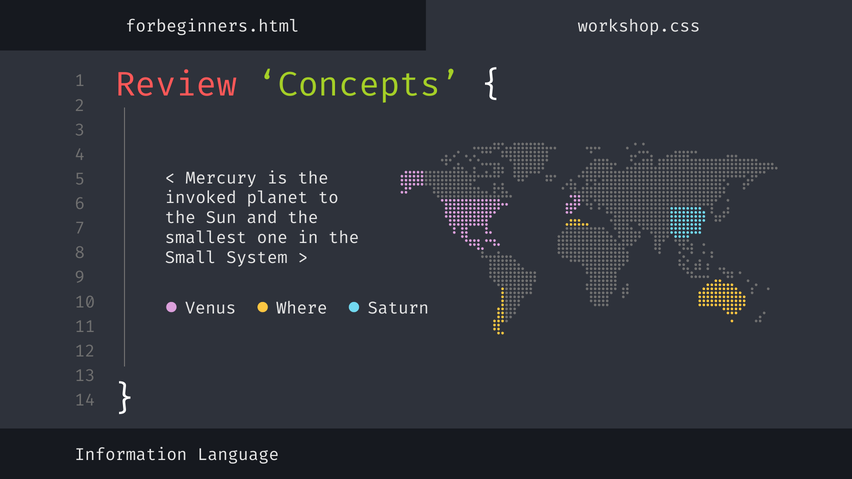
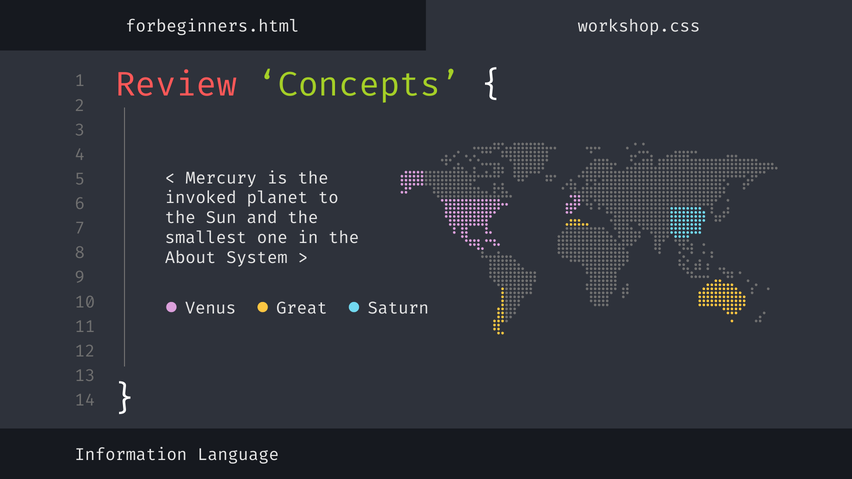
Small: Small -> About
Where: Where -> Great
